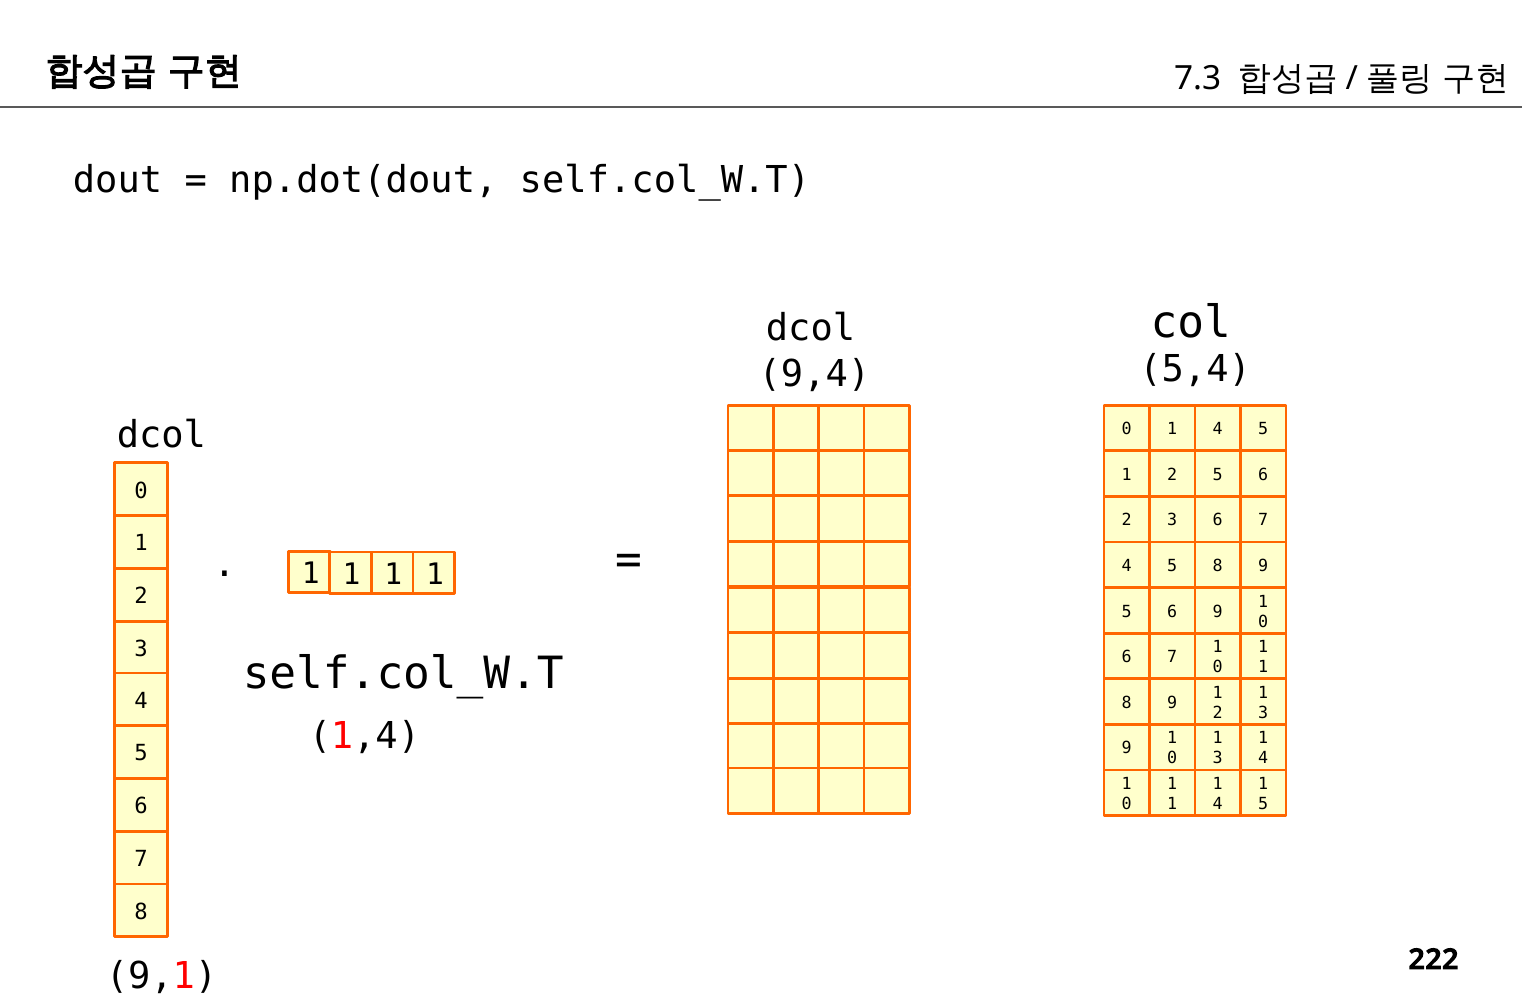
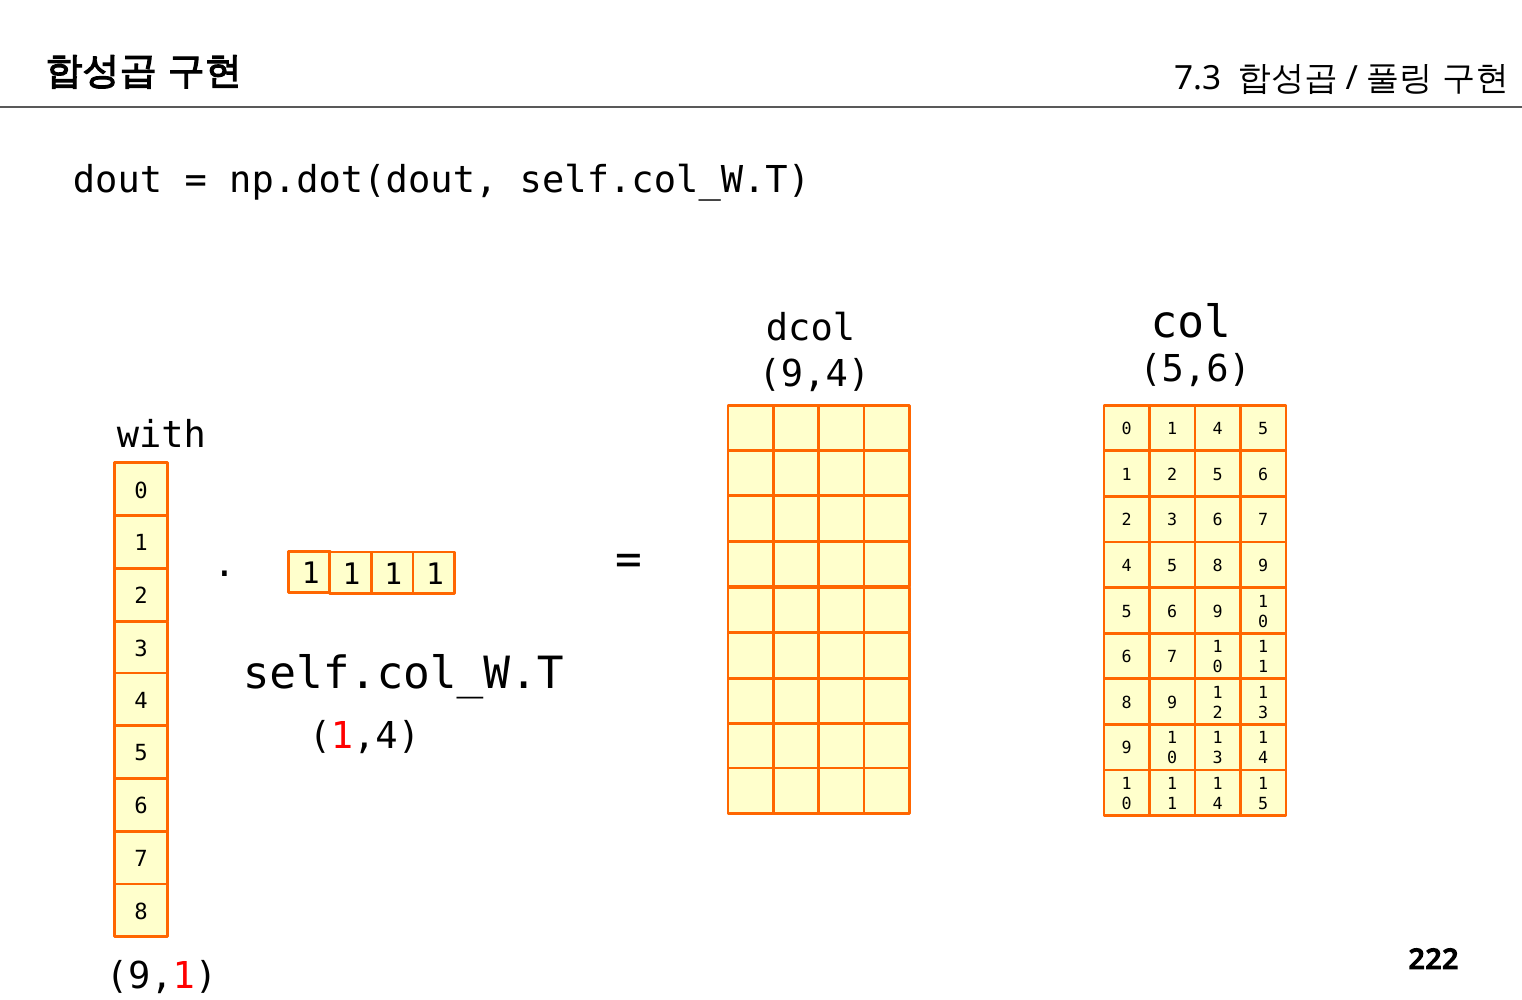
5,4: 5,4 -> 5,6
dcol at (161, 435): dcol -> with
